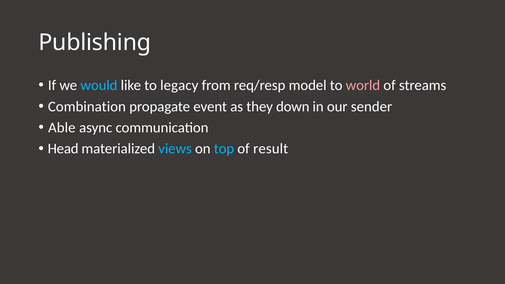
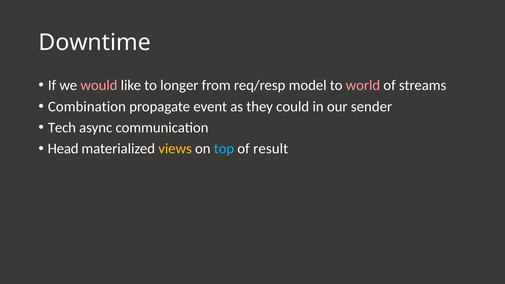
Publishing: Publishing -> Downtime
would colour: light blue -> pink
legacy: legacy -> longer
down: down -> could
Able: Able -> Tech
views colour: light blue -> yellow
